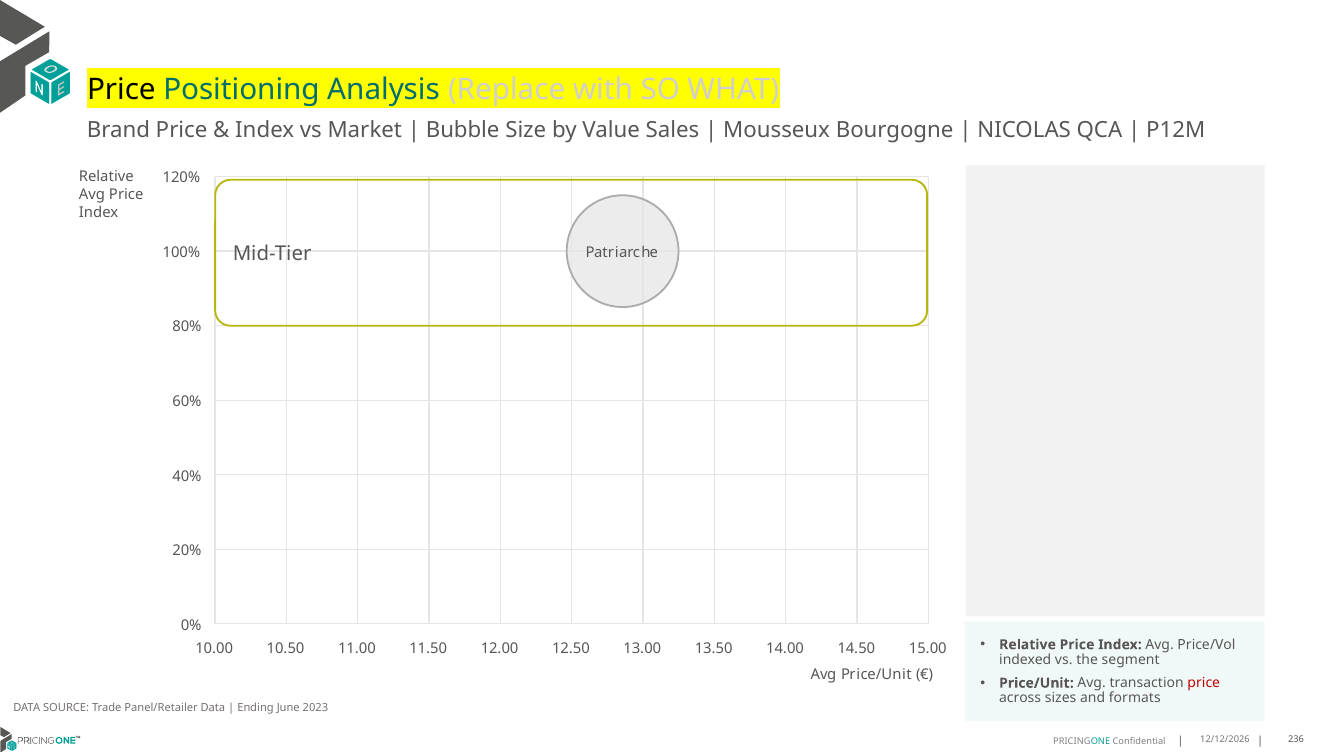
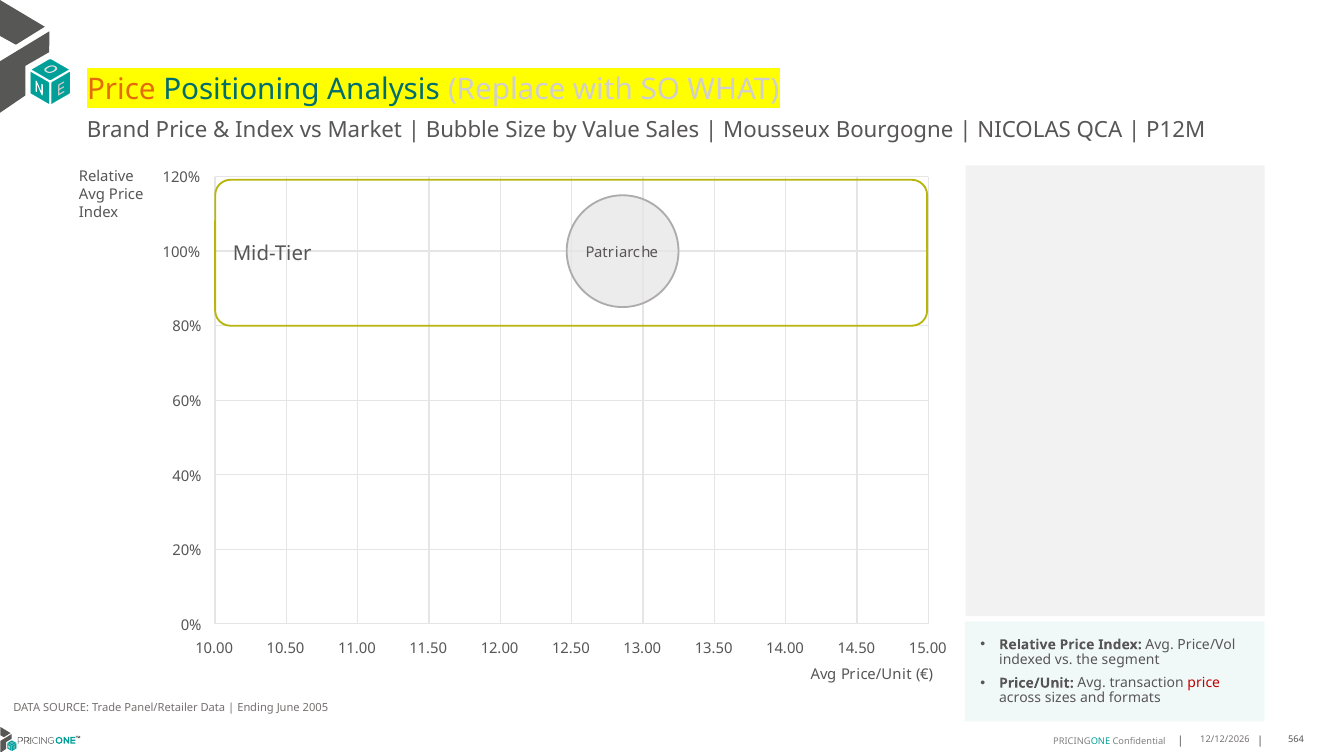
Price at (121, 90) colour: black -> orange
2023: 2023 -> 2005
236: 236 -> 564
